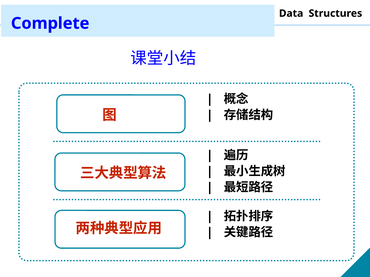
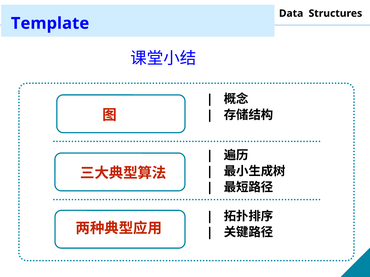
Complete: Complete -> Template
